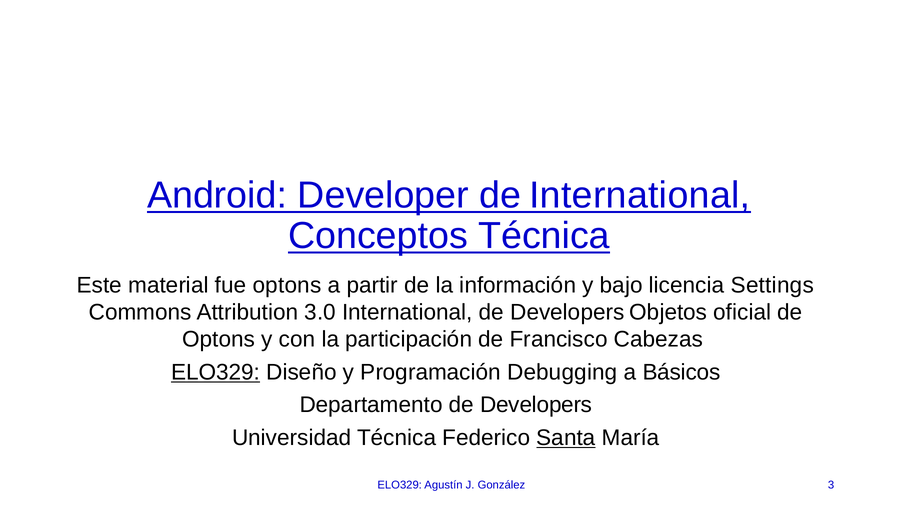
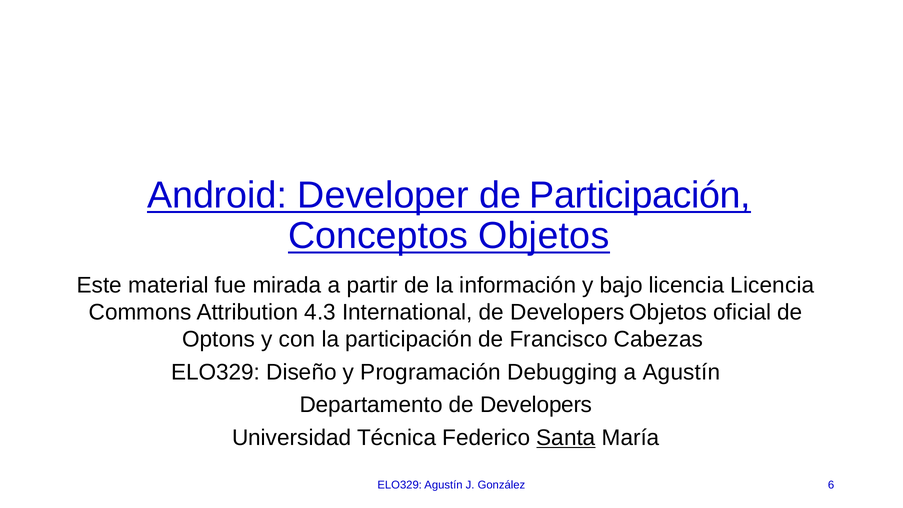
de International: International -> Participación
Conceptos Técnica: Técnica -> Objetos
fue optons: optons -> mirada
licencia Settings: Settings -> Licencia
3.0: 3.0 -> 4.3
ELO329 at (216, 372) underline: present -> none
a Básicos: Básicos -> Agustín
3: 3 -> 6
